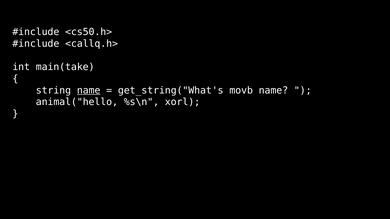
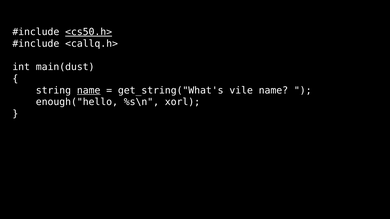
<cs50.h> underline: none -> present
main(take: main(take -> main(dust
movb: movb -> vile
animal("hello: animal("hello -> enough("hello
